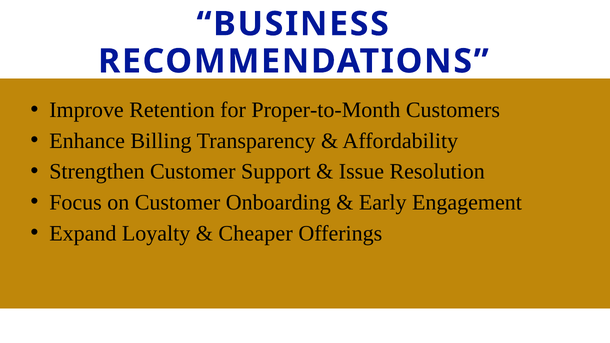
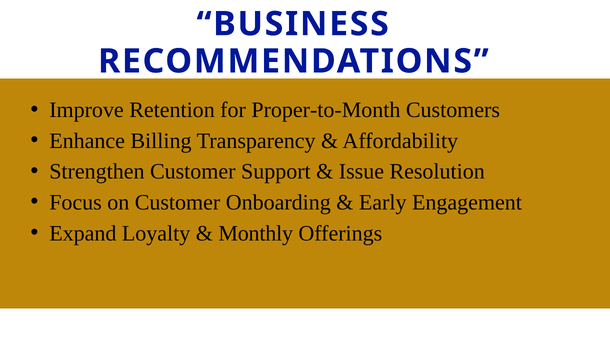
Cheaper: Cheaper -> Monthly
